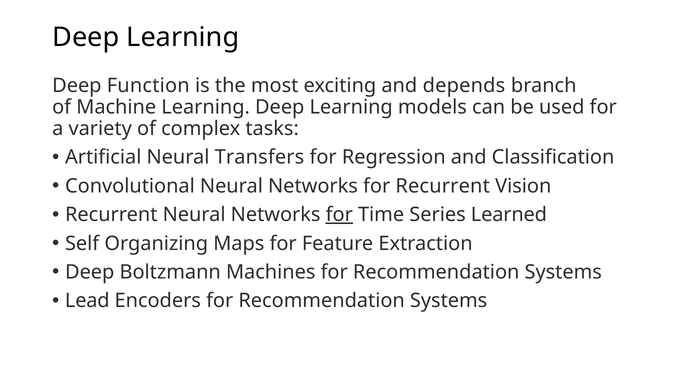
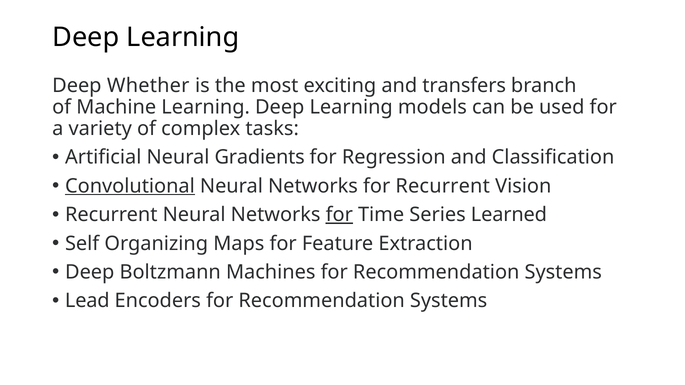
Function: Function -> Whether
depends: depends -> transfers
Transfers: Transfers -> Gradients
Convolutional underline: none -> present
